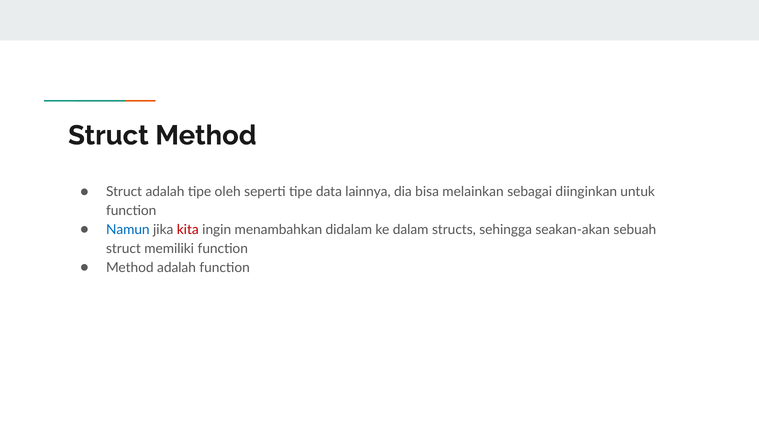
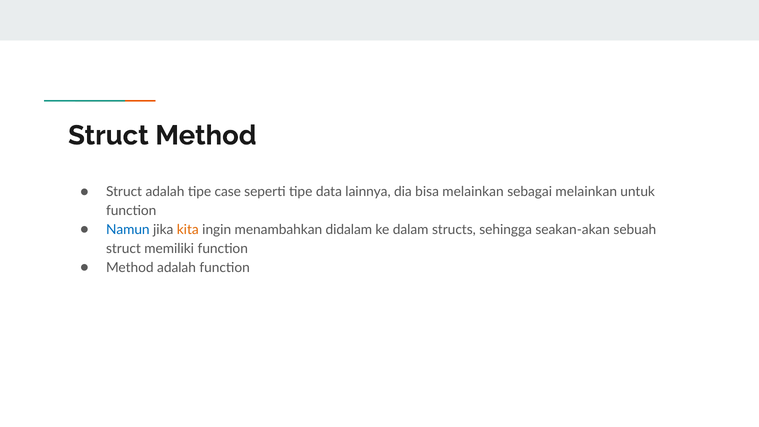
oleh: oleh -> case
sebagai diinginkan: diinginkan -> melainkan
kita colour: red -> orange
